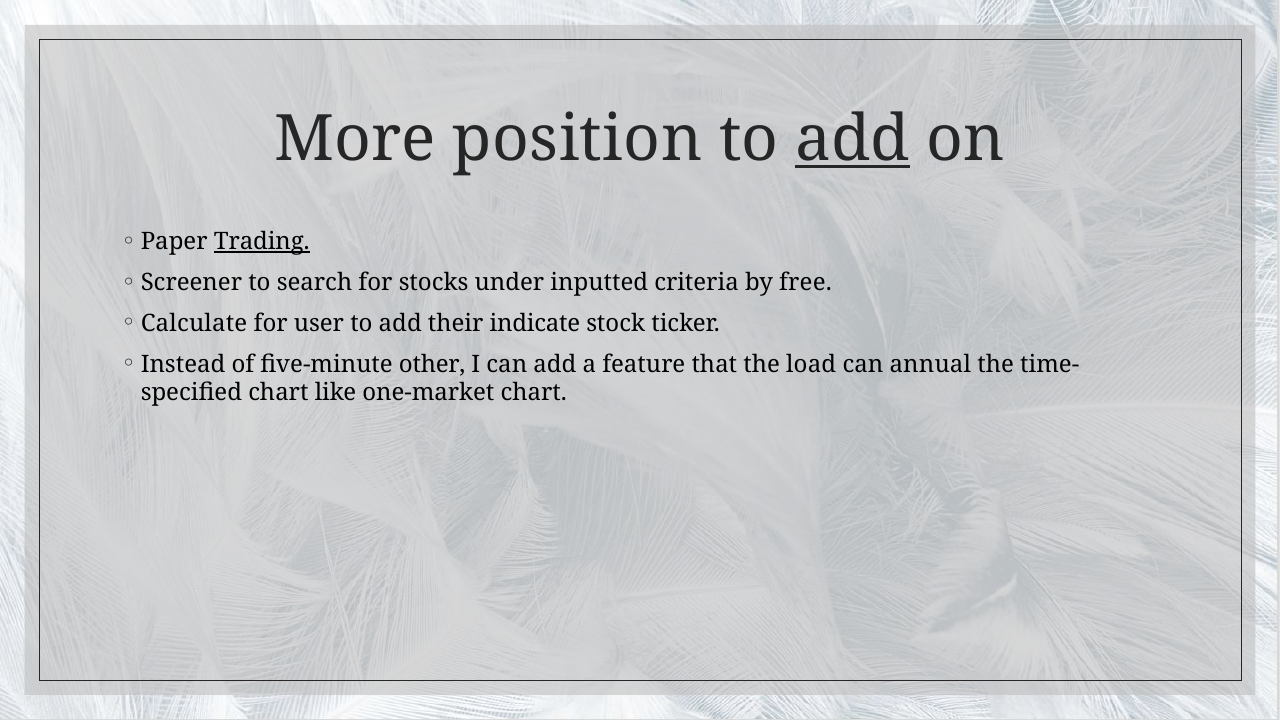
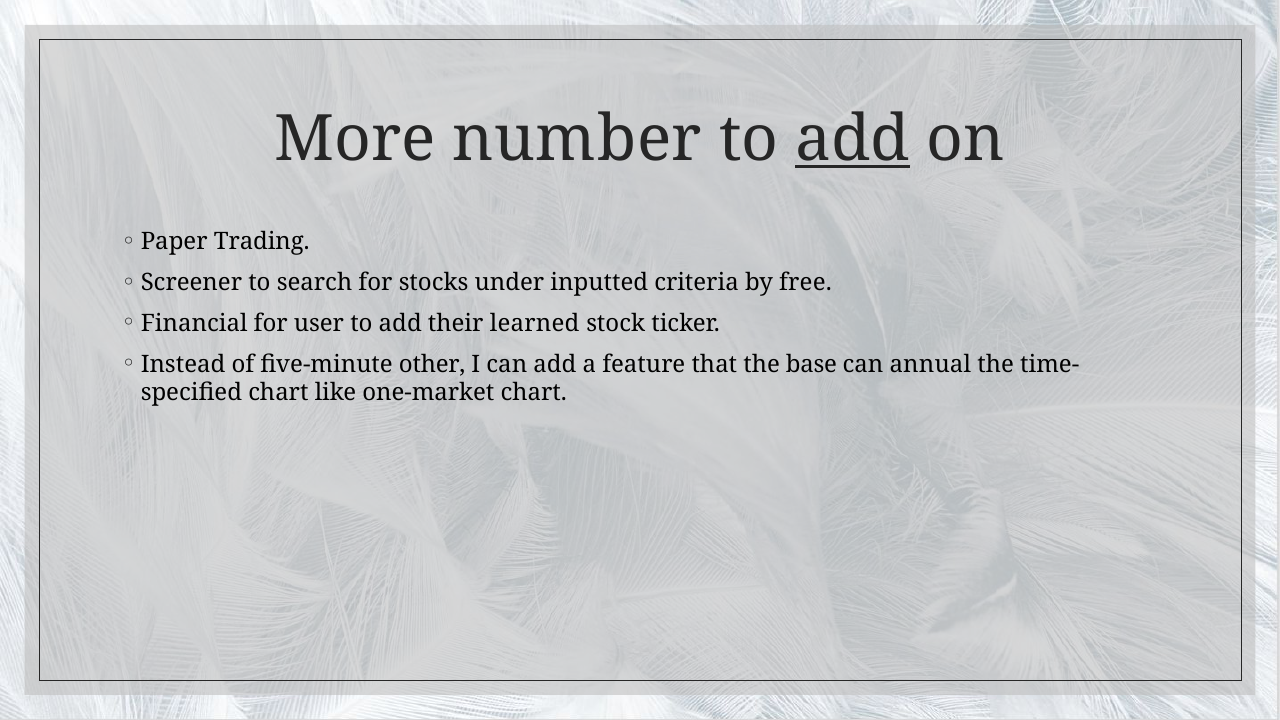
position: position -> number
Trading underline: present -> none
Calculate: Calculate -> Financial
indicate: indicate -> learned
load: load -> base
